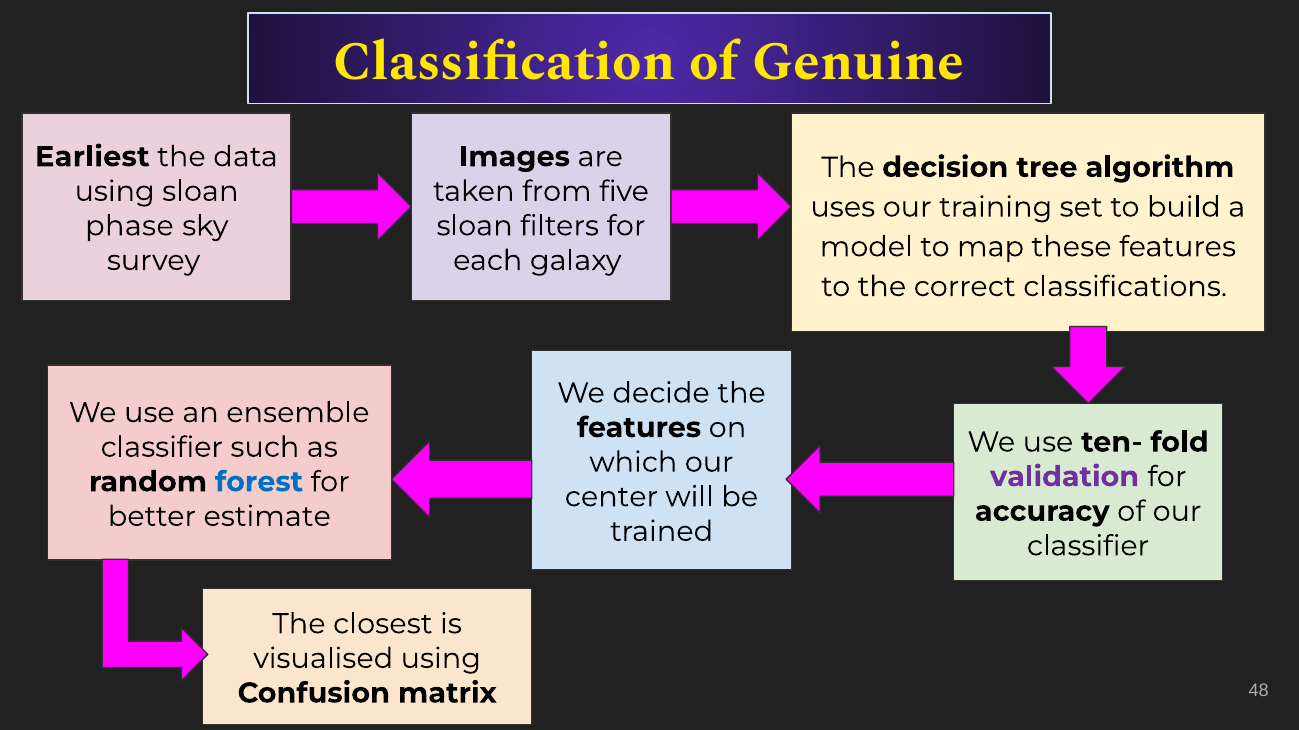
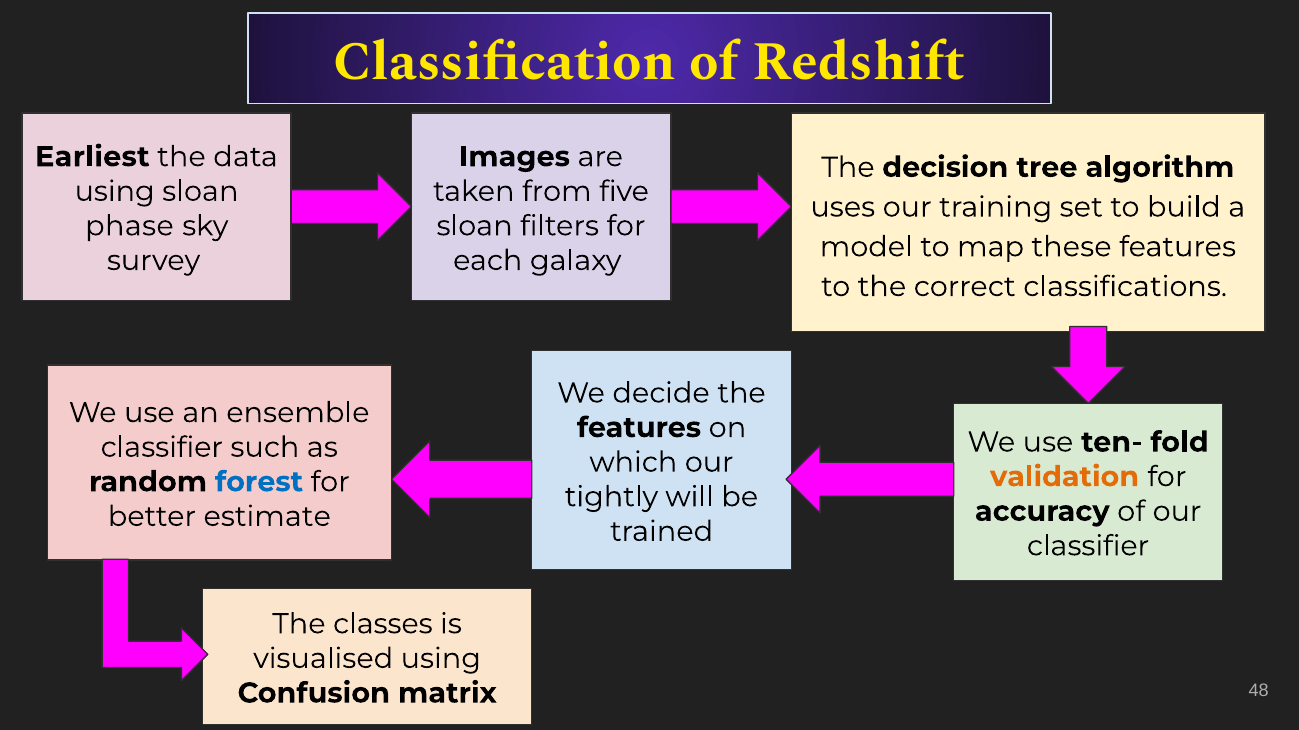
Genuine: Genuine -> Redshift
validation colour: purple -> orange
center: center -> tightly
closest: closest -> classes
